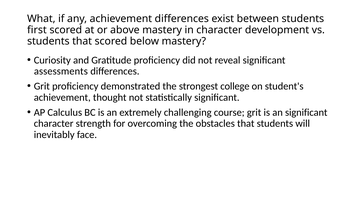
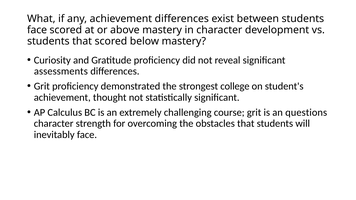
first at (37, 30): first -> face
an significant: significant -> questions
